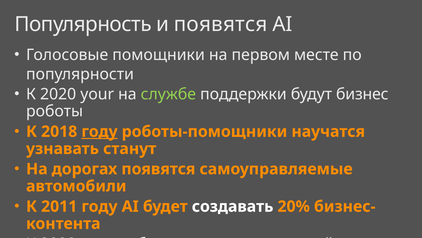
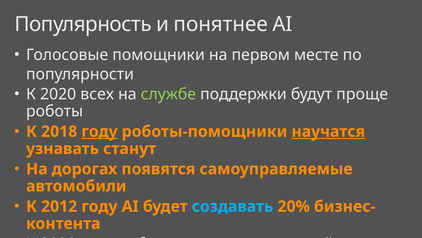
и появятся: появятся -> понятнее
your: your -> всех
бизнес: бизнес -> проще
научатся underline: none -> present
2011: 2011 -> 2012
создавать colour: white -> light blue
